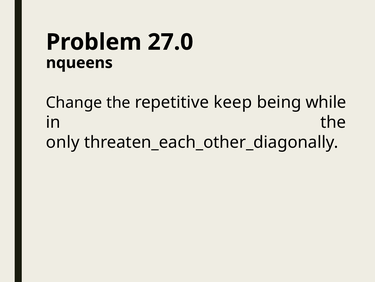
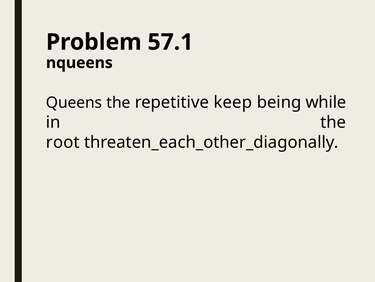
27.0: 27.0 -> 57.1
Change: Change -> Queens
only: only -> root
